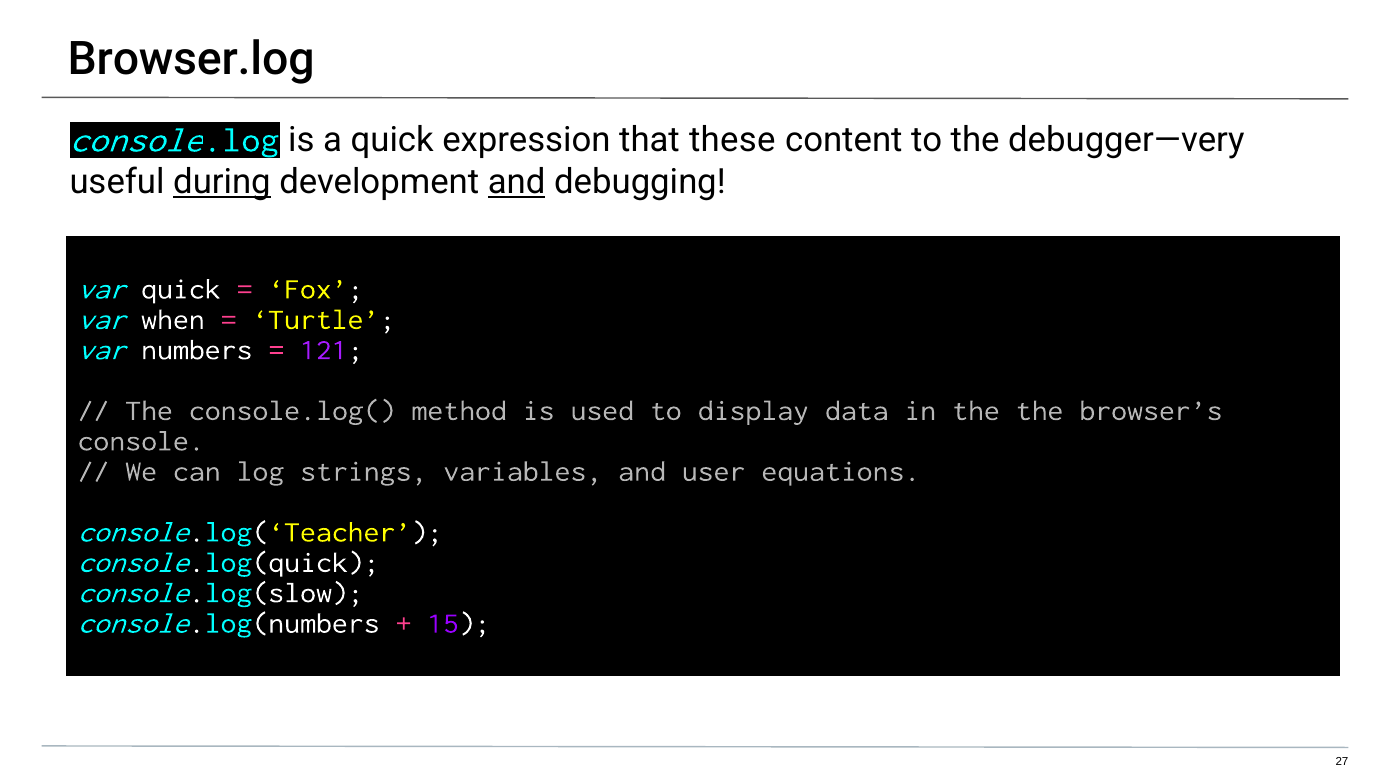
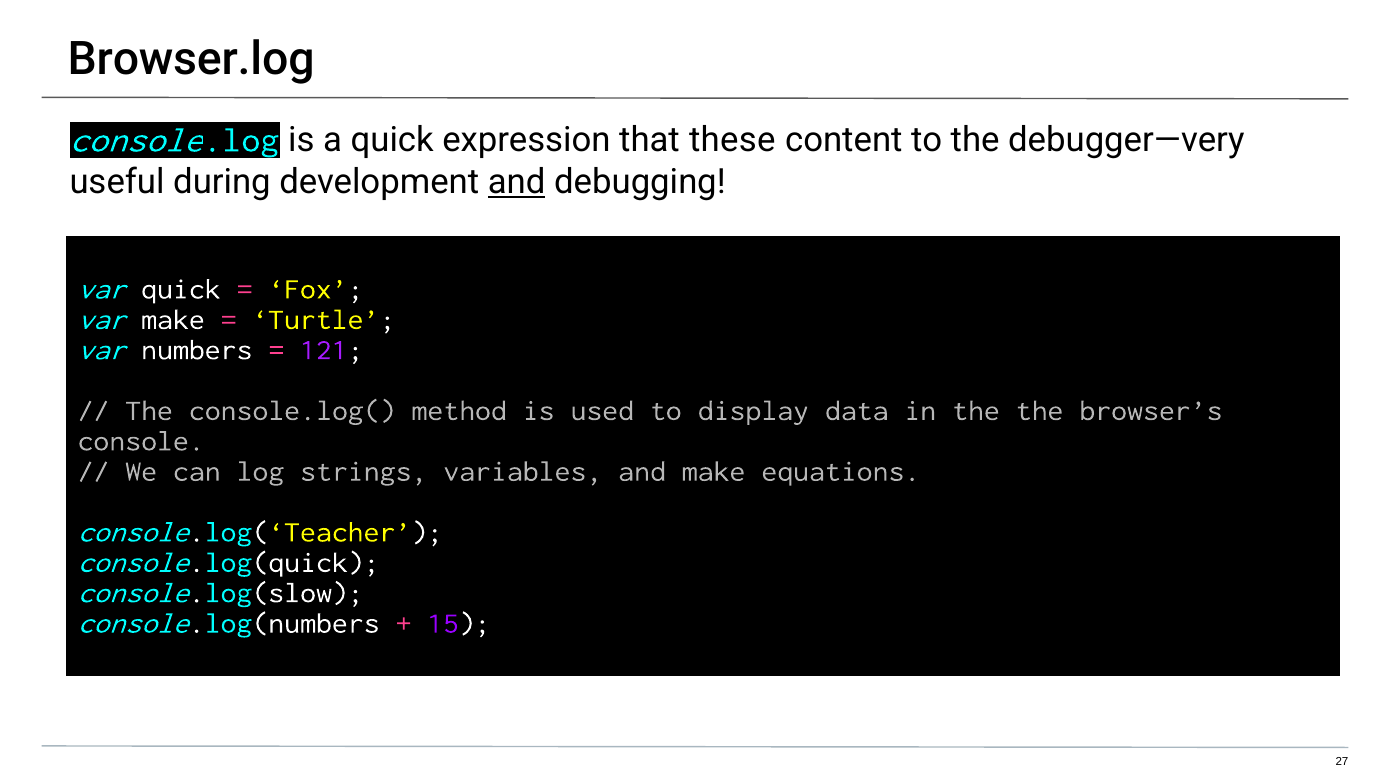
during underline: present -> none
var when: when -> make
and user: user -> make
